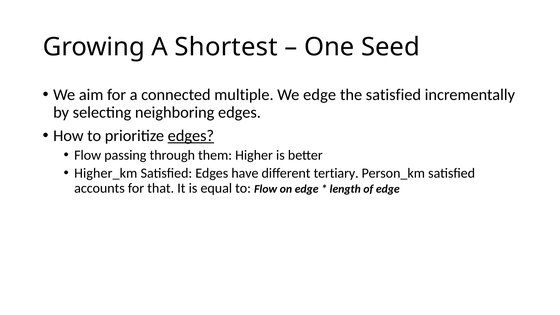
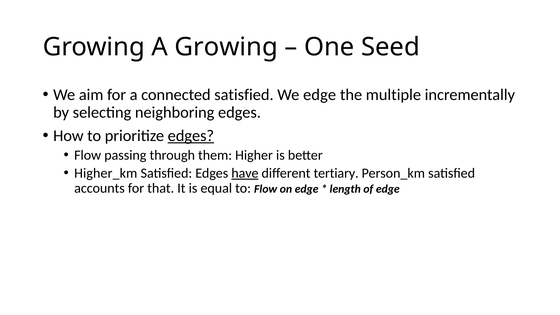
A Shortest: Shortest -> Growing
connected multiple: multiple -> satisfied
the satisfied: satisfied -> multiple
have underline: none -> present
